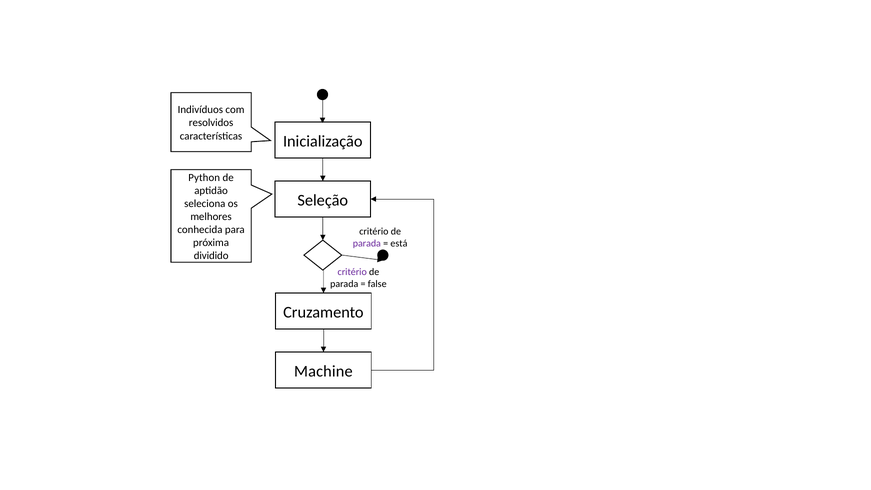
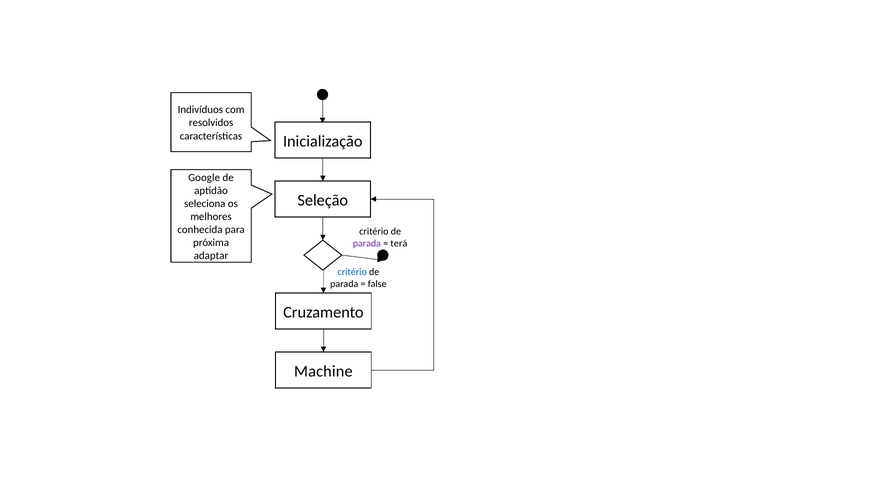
Python: Python -> Google
está: está -> terá
dividido: dividido -> adaptar
critério at (352, 272) colour: purple -> blue
